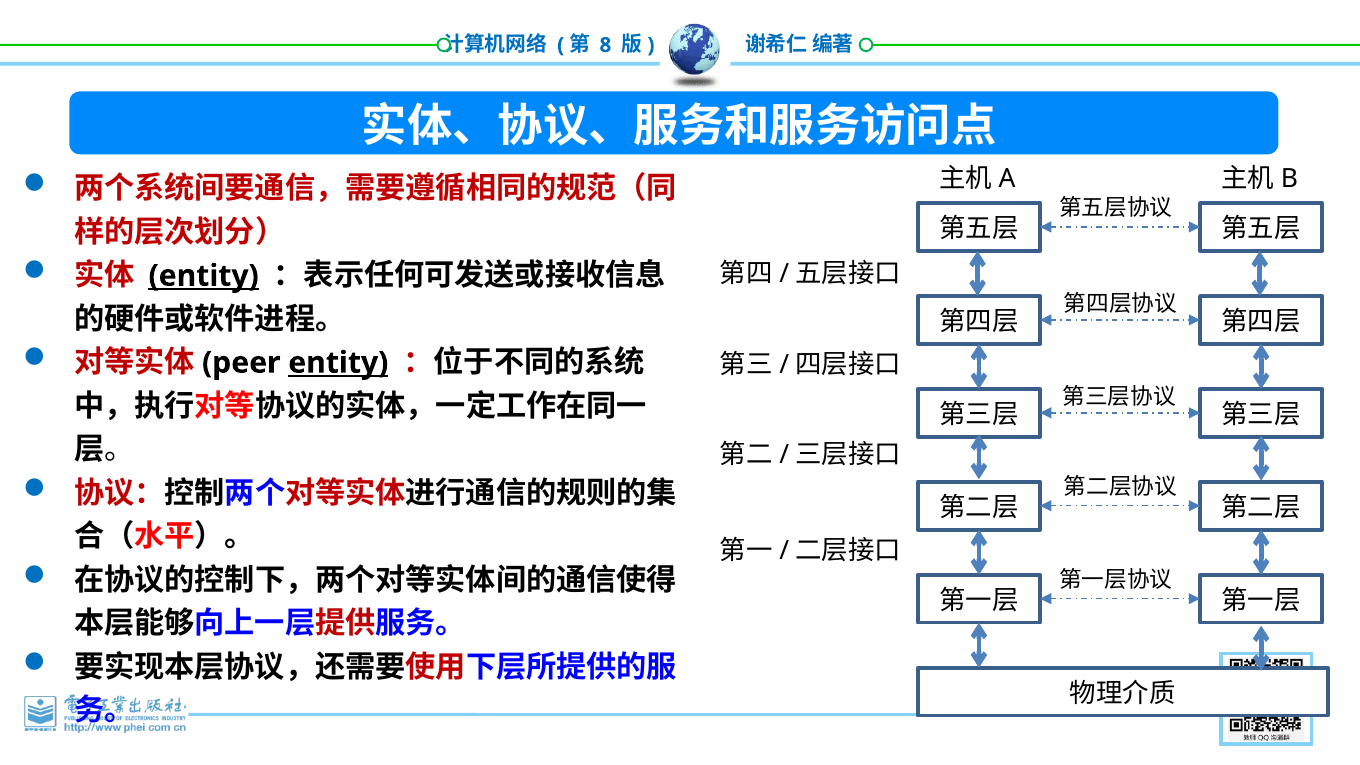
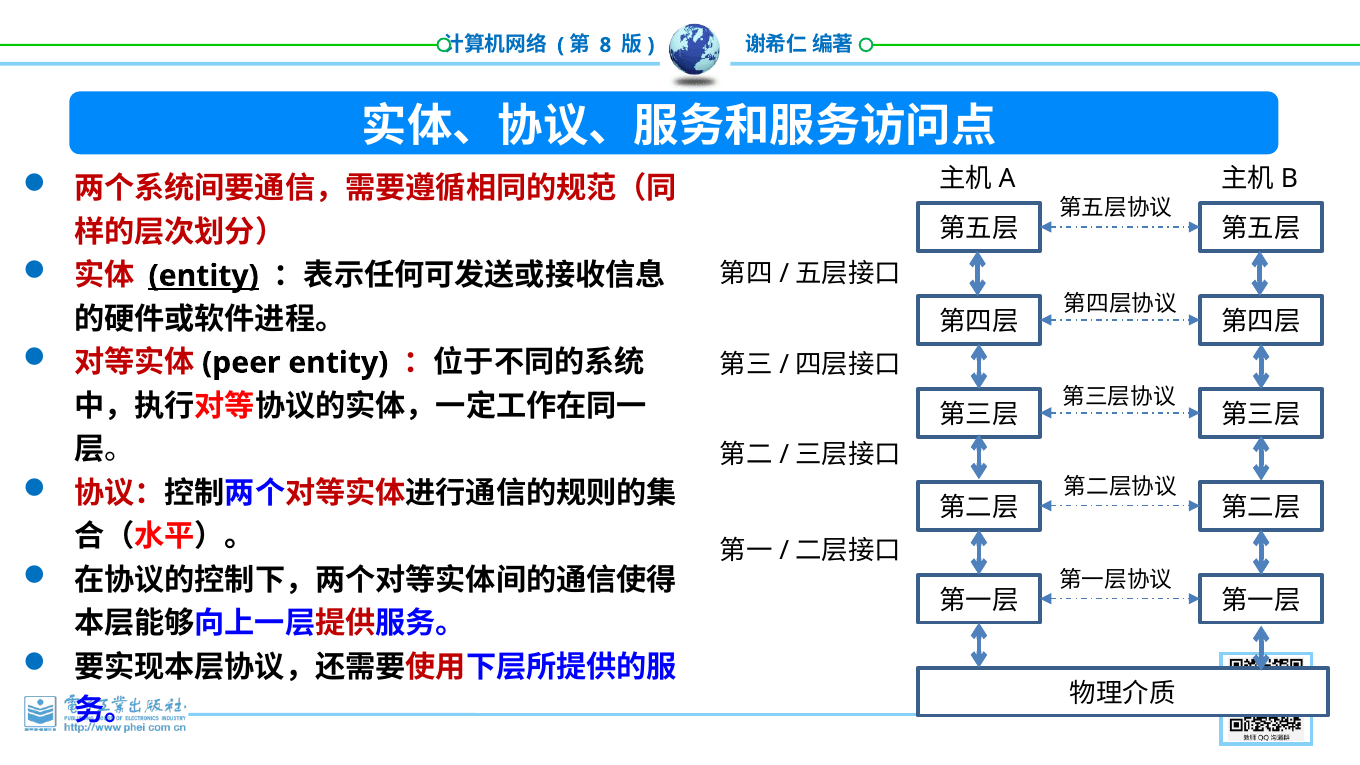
entity at (338, 363) underline: present -> none
